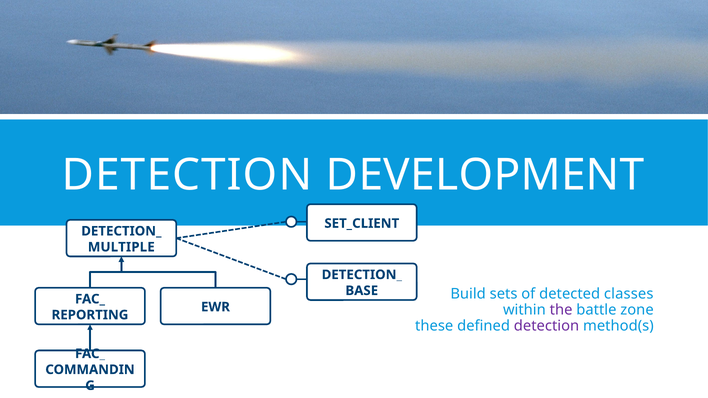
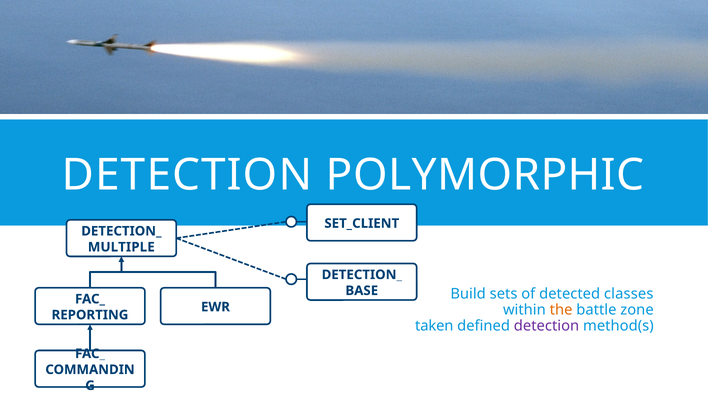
DEVELOPMENT: DEVELOPMENT -> POLYMORPHIC
the colour: purple -> orange
these: these -> taken
